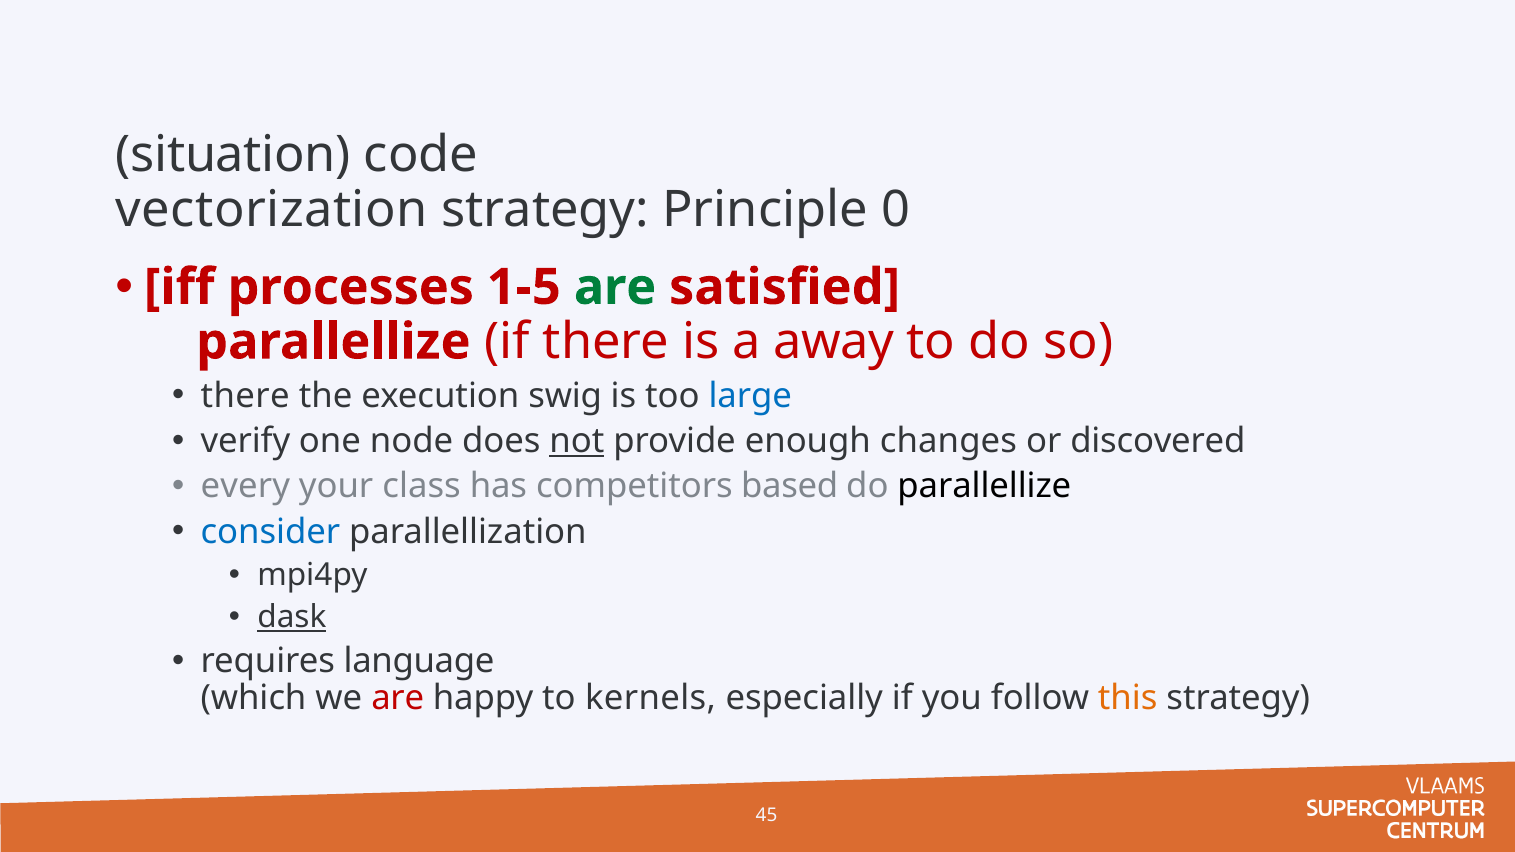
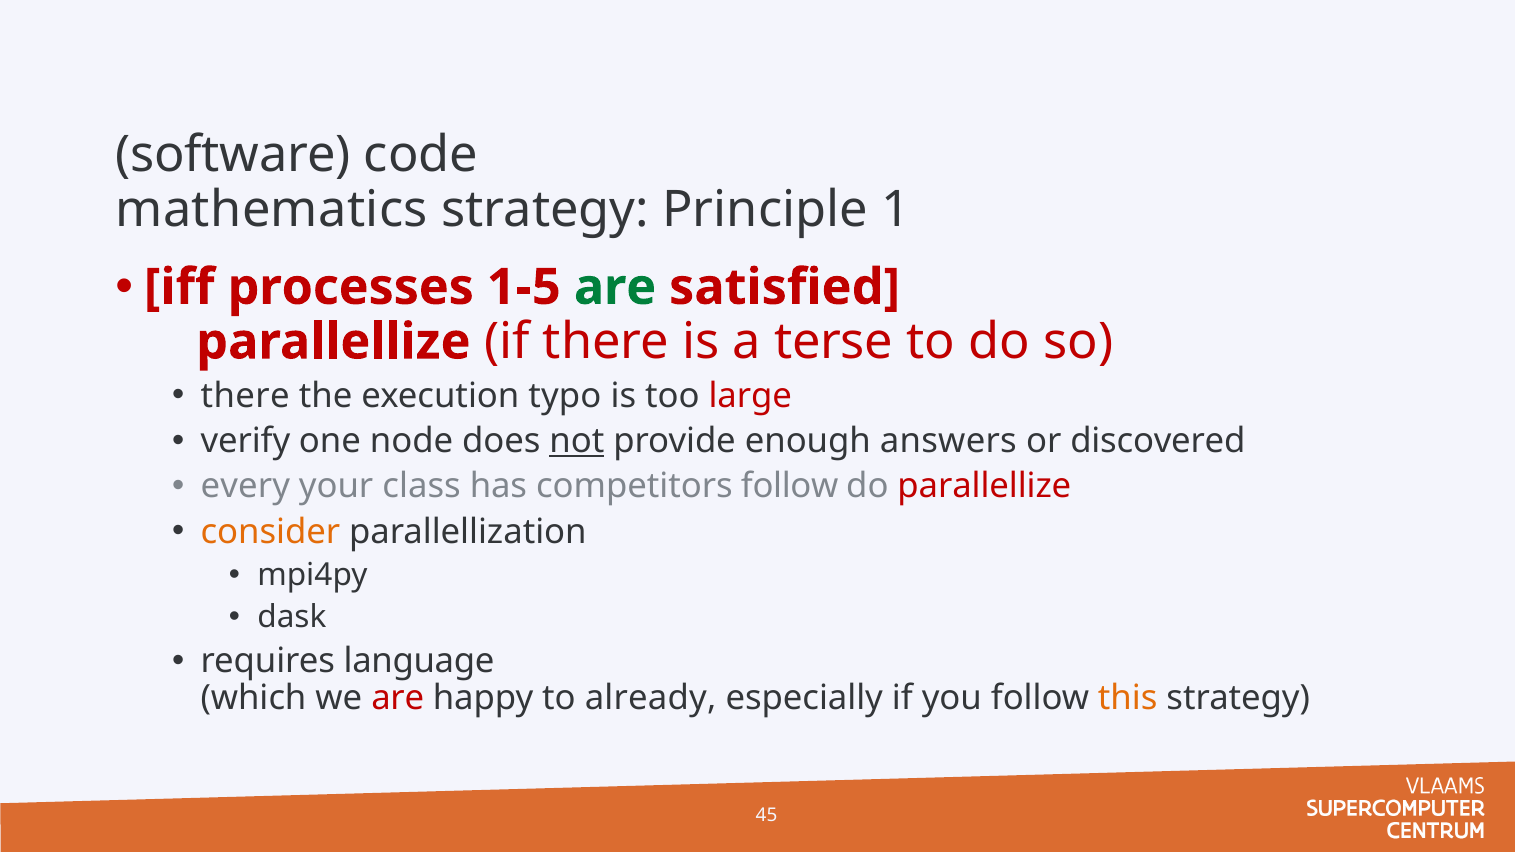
situation: situation -> software
vectorization: vectorization -> mathematics
0: 0 -> 1
away: away -> terse
swig: swig -> typo
large colour: blue -> red
changes: changes -> answers
competitors based: based -> follow
parallellize at (984, 487) colour: black -> red
consider colour: blue -> orange
dask underline: present -> none
kernels: kernels -> already
